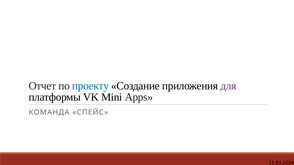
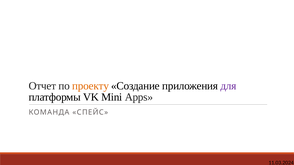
проекту colour: blue -> orange
